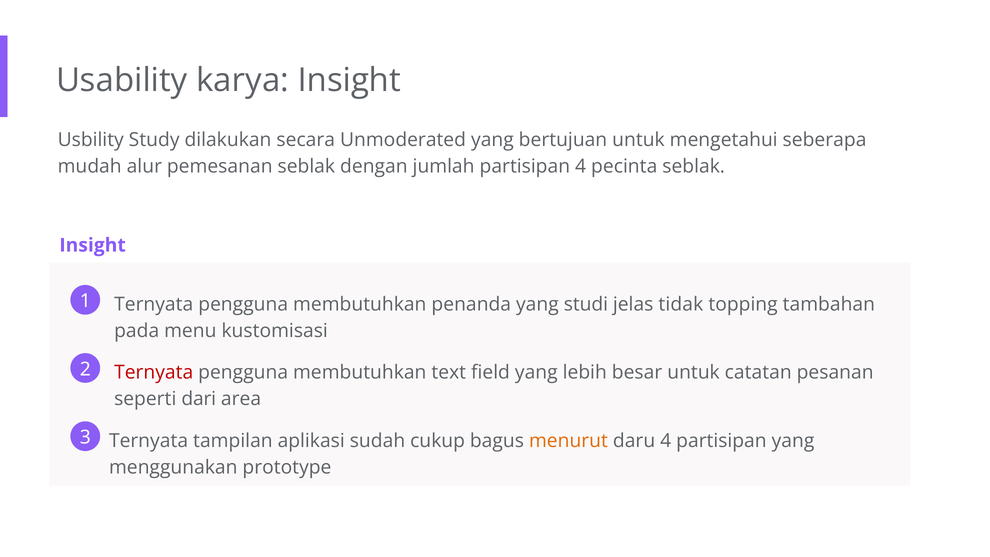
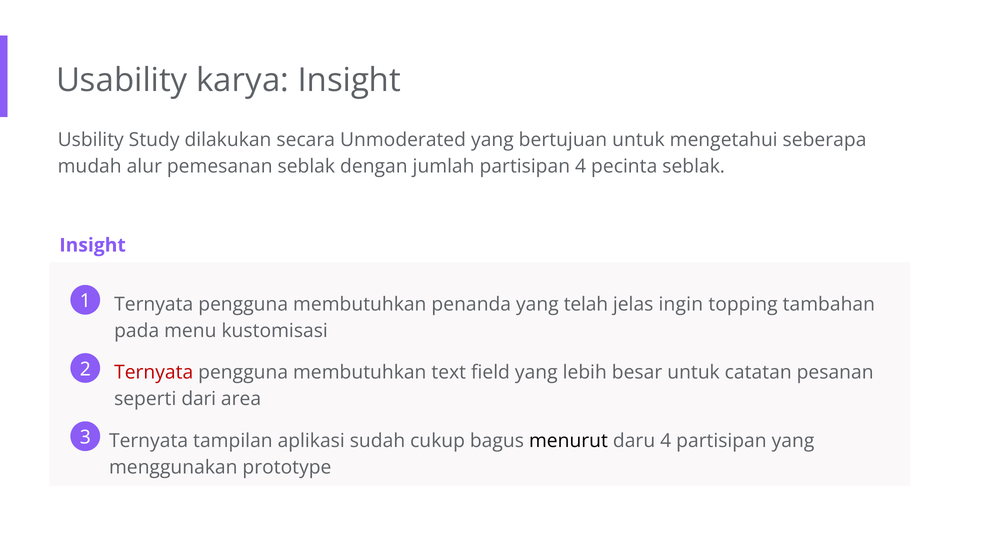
studi: studi -> telah
tidak: tidak -> ingin
menurut colour: orange -> black
